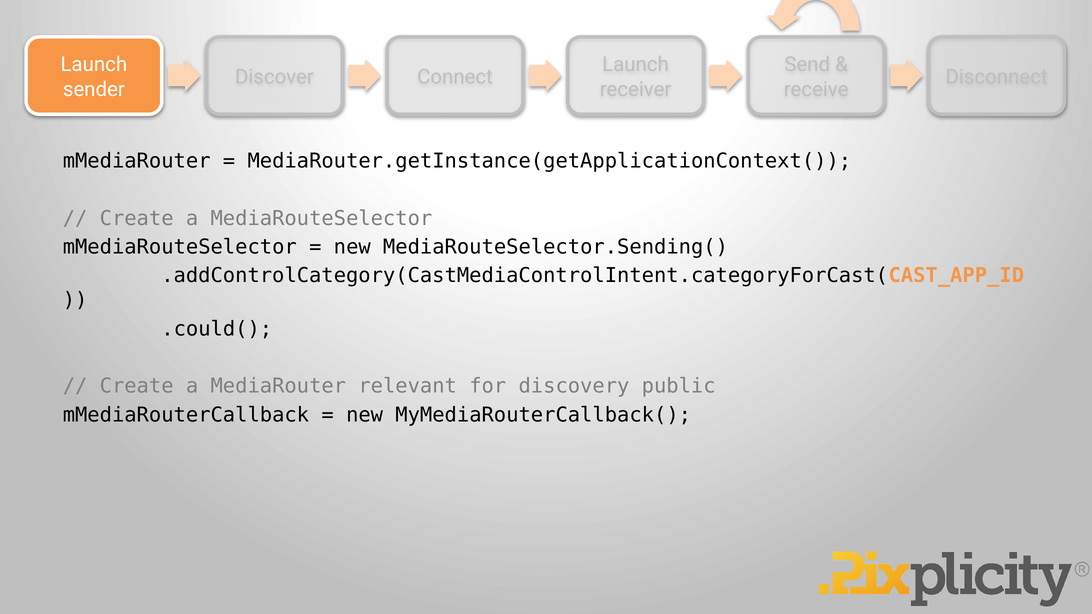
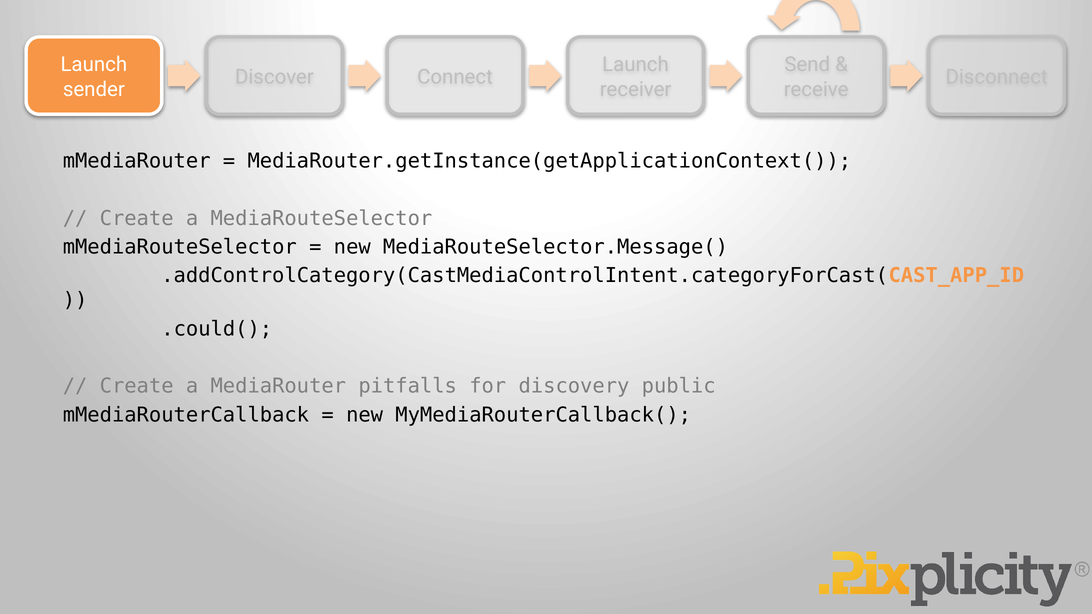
MediaRouteSelector.Sending(: MediaRouteSelector.Sending( -> MediaRouteSelector.Message(
relevant: relevant -> pitfalls
